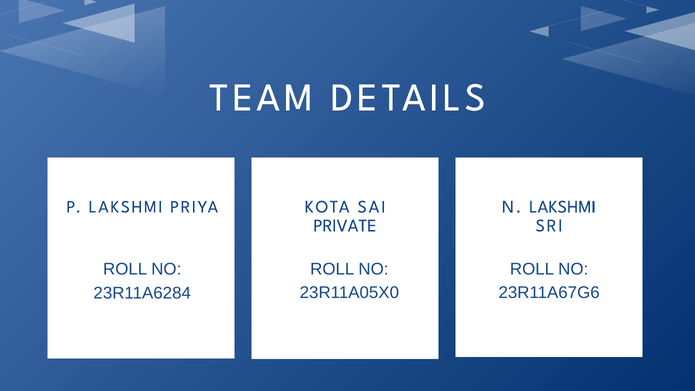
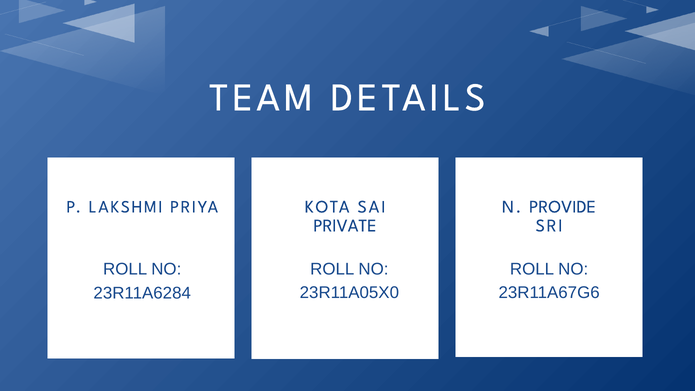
N LAKSHMI: LAKSHMI -> PROVIDE
